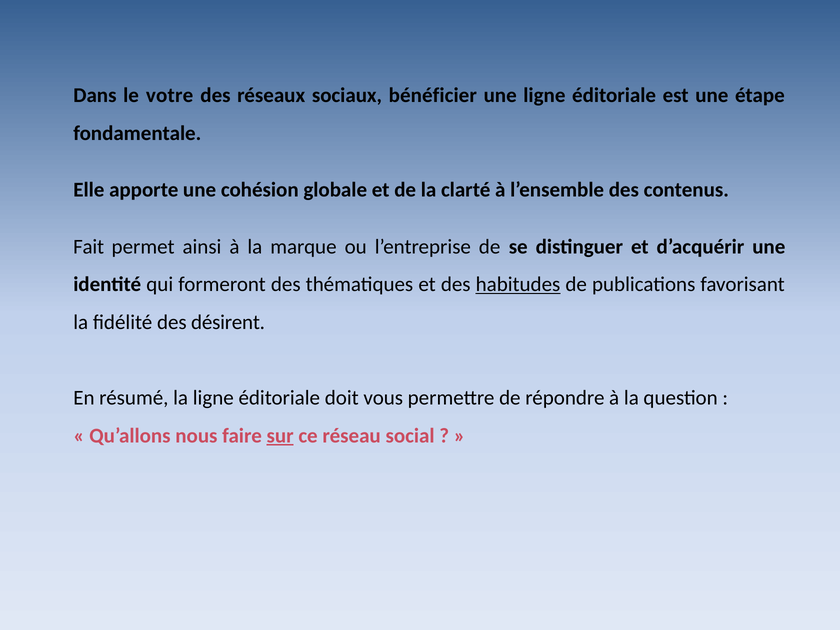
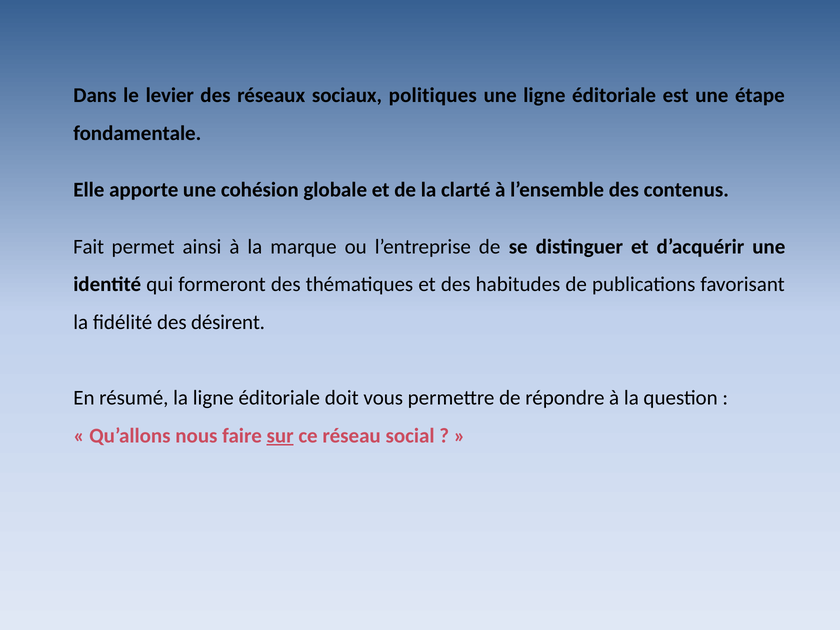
votre: votre -> levier
bénéficier: bénéficier -> politiques
habitudes underline: present -> none
